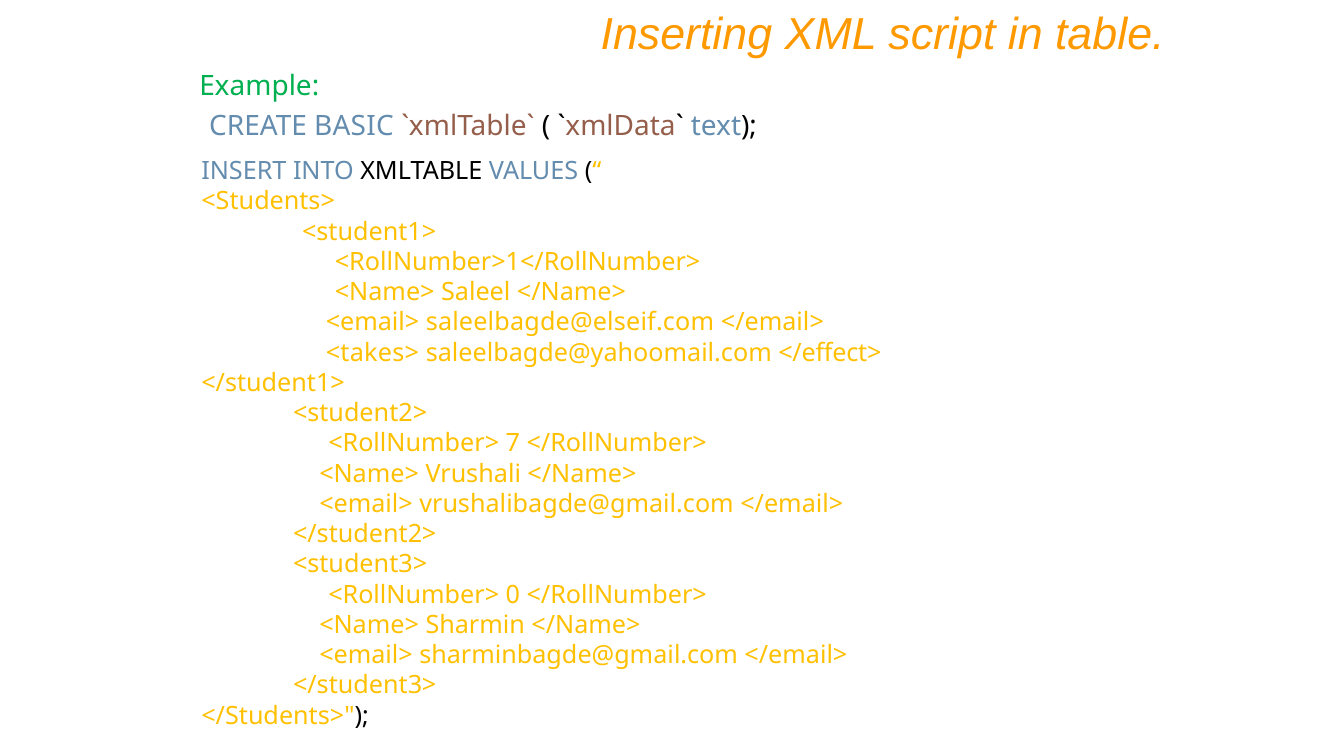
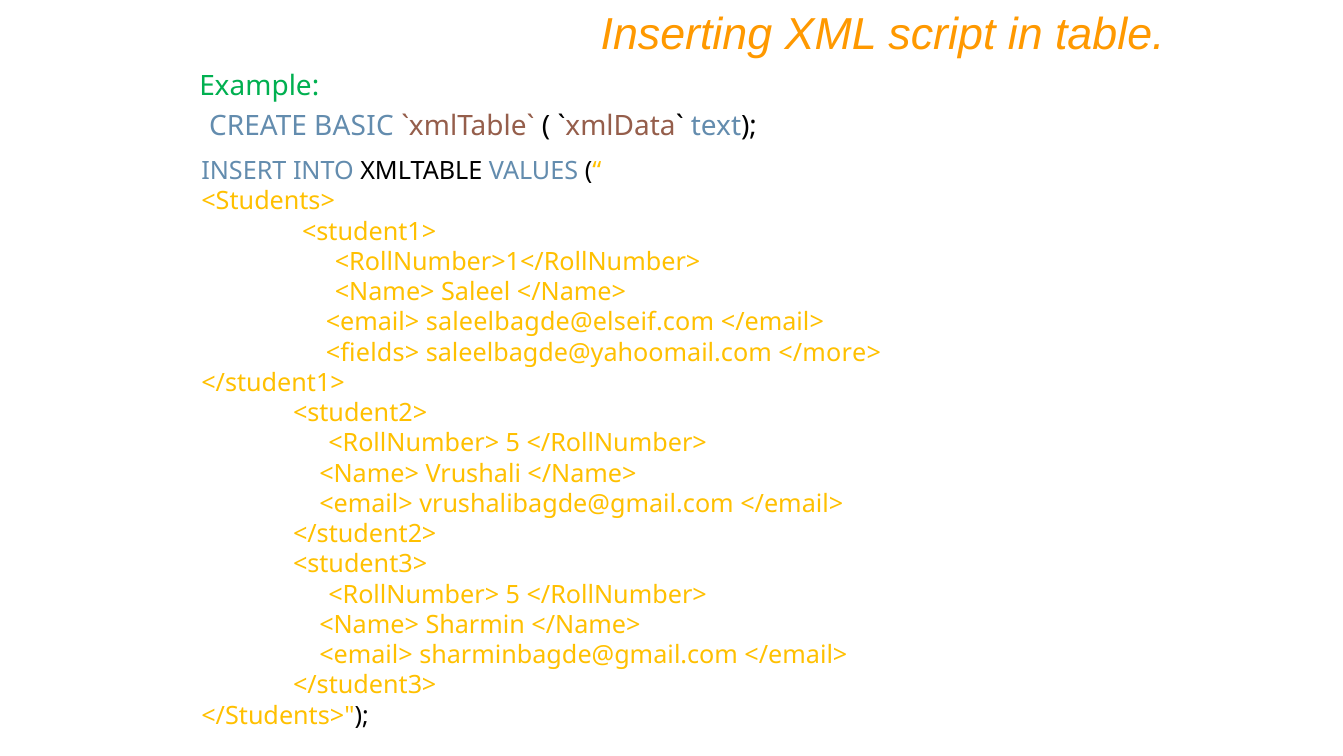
<takes>: <takes> -> <fields>
</effect>: </effect> -> </more>
7 at (513, 443): 7 -> 5
0 at (513, 594): 0 -> 5
